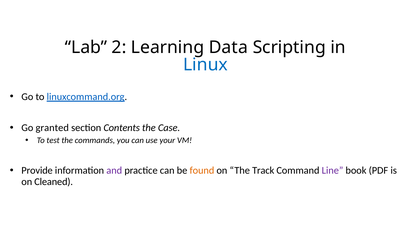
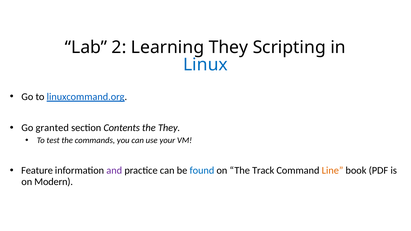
Learning Data: Data -> They
the Case: Case -> They
Provide: Provide -> Feature
found colour: orange -> blue
Line colour: purple -> orange
Cleaned: Cleaned -> Modern
